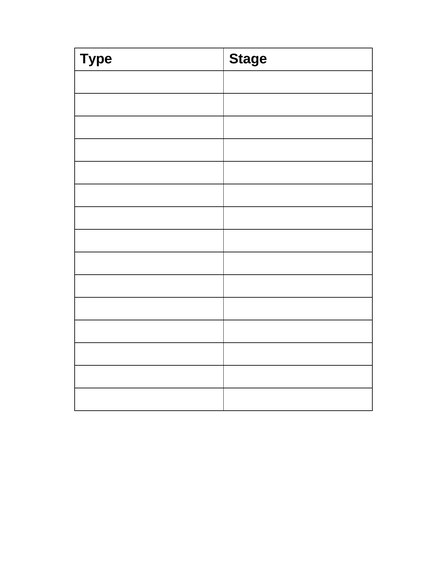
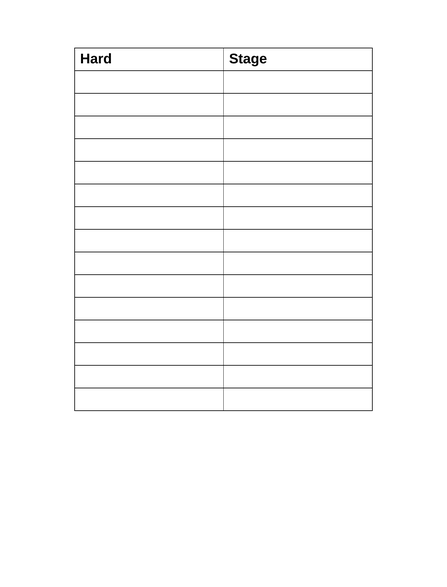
Type: Type -> Hard
